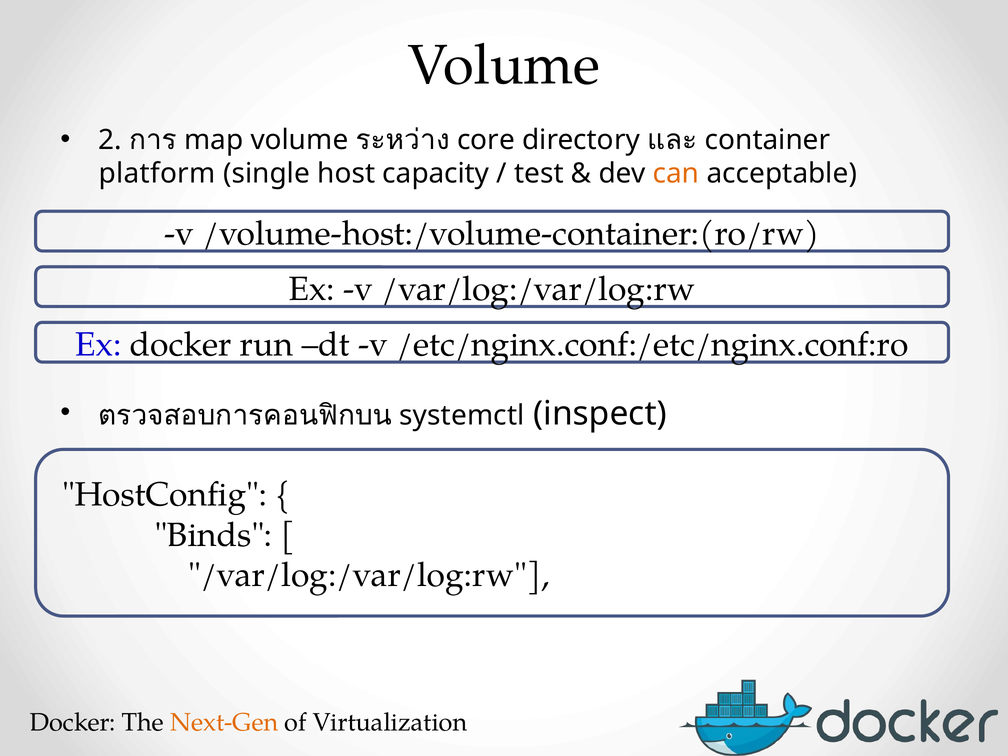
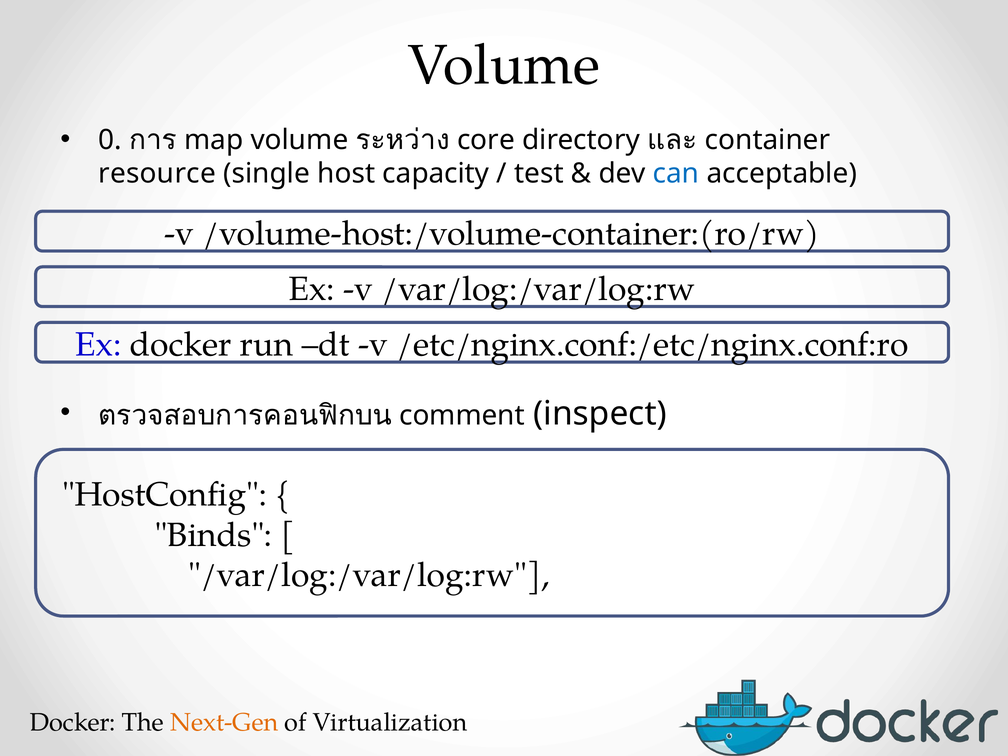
2: 2 -> 0
platform: platform -> resource
can colour: orange -> blue
systemctl: systemctl -> comment
